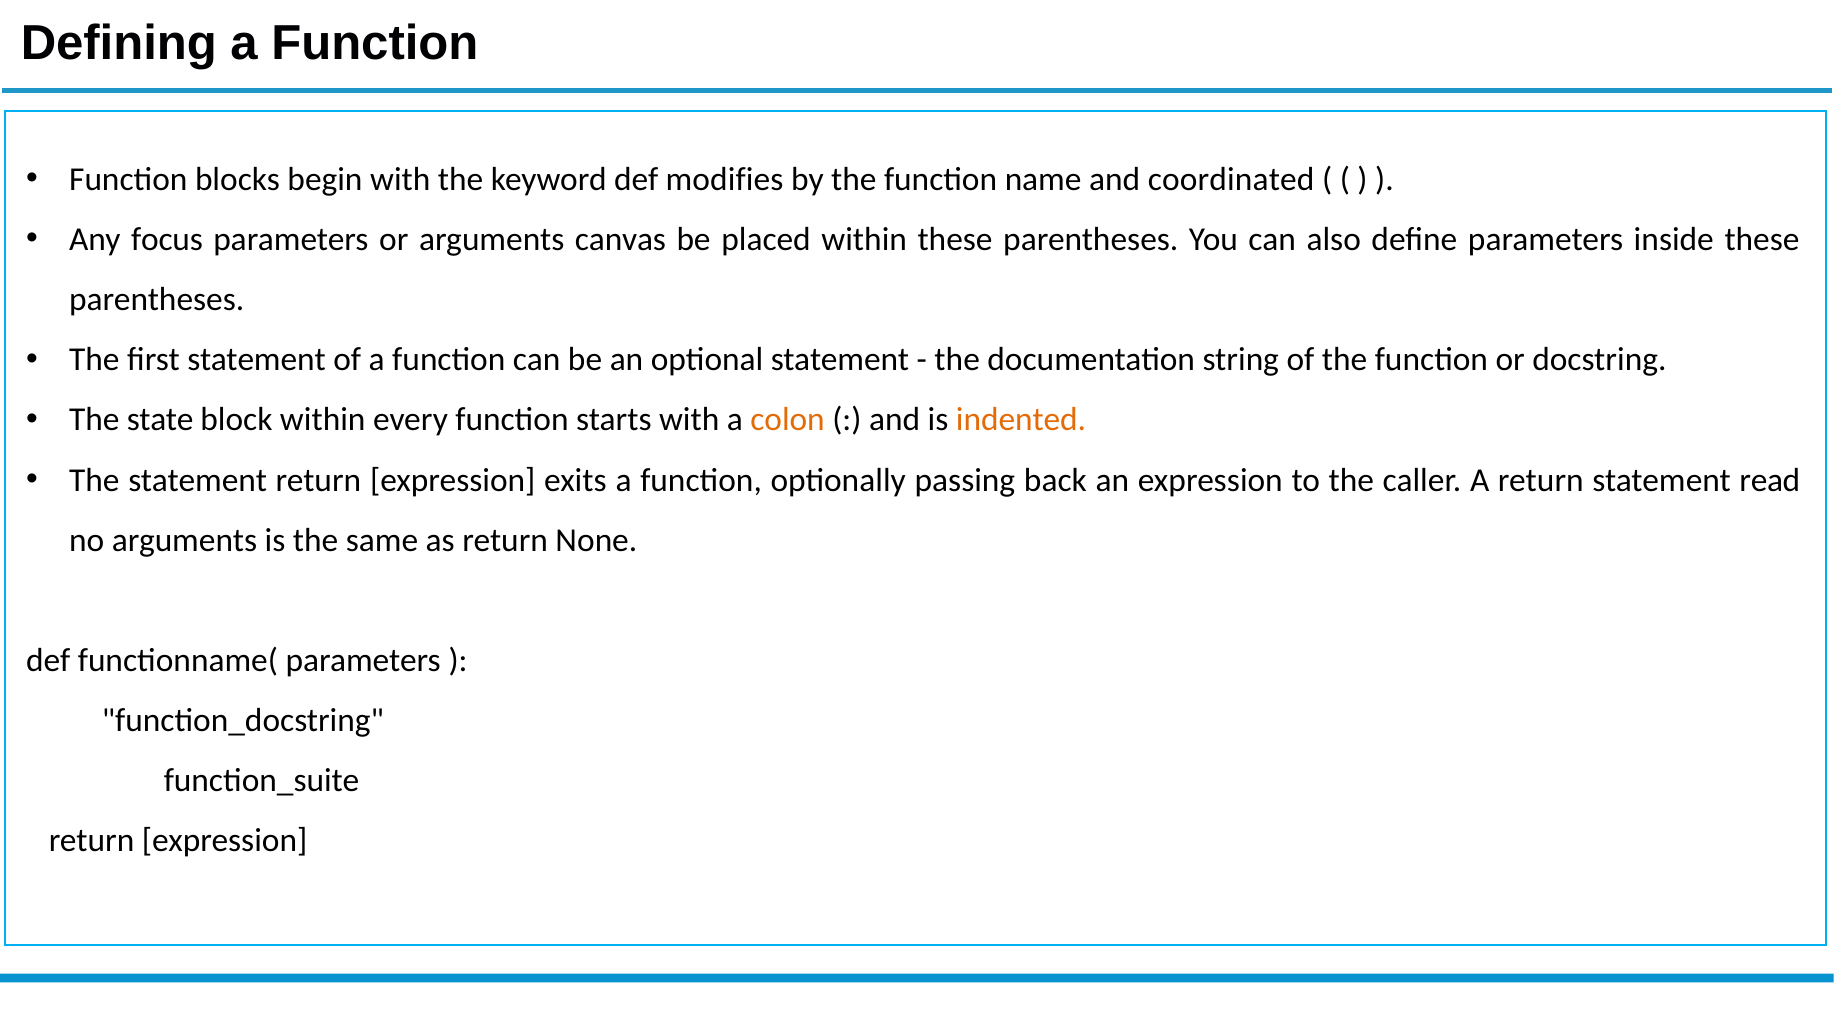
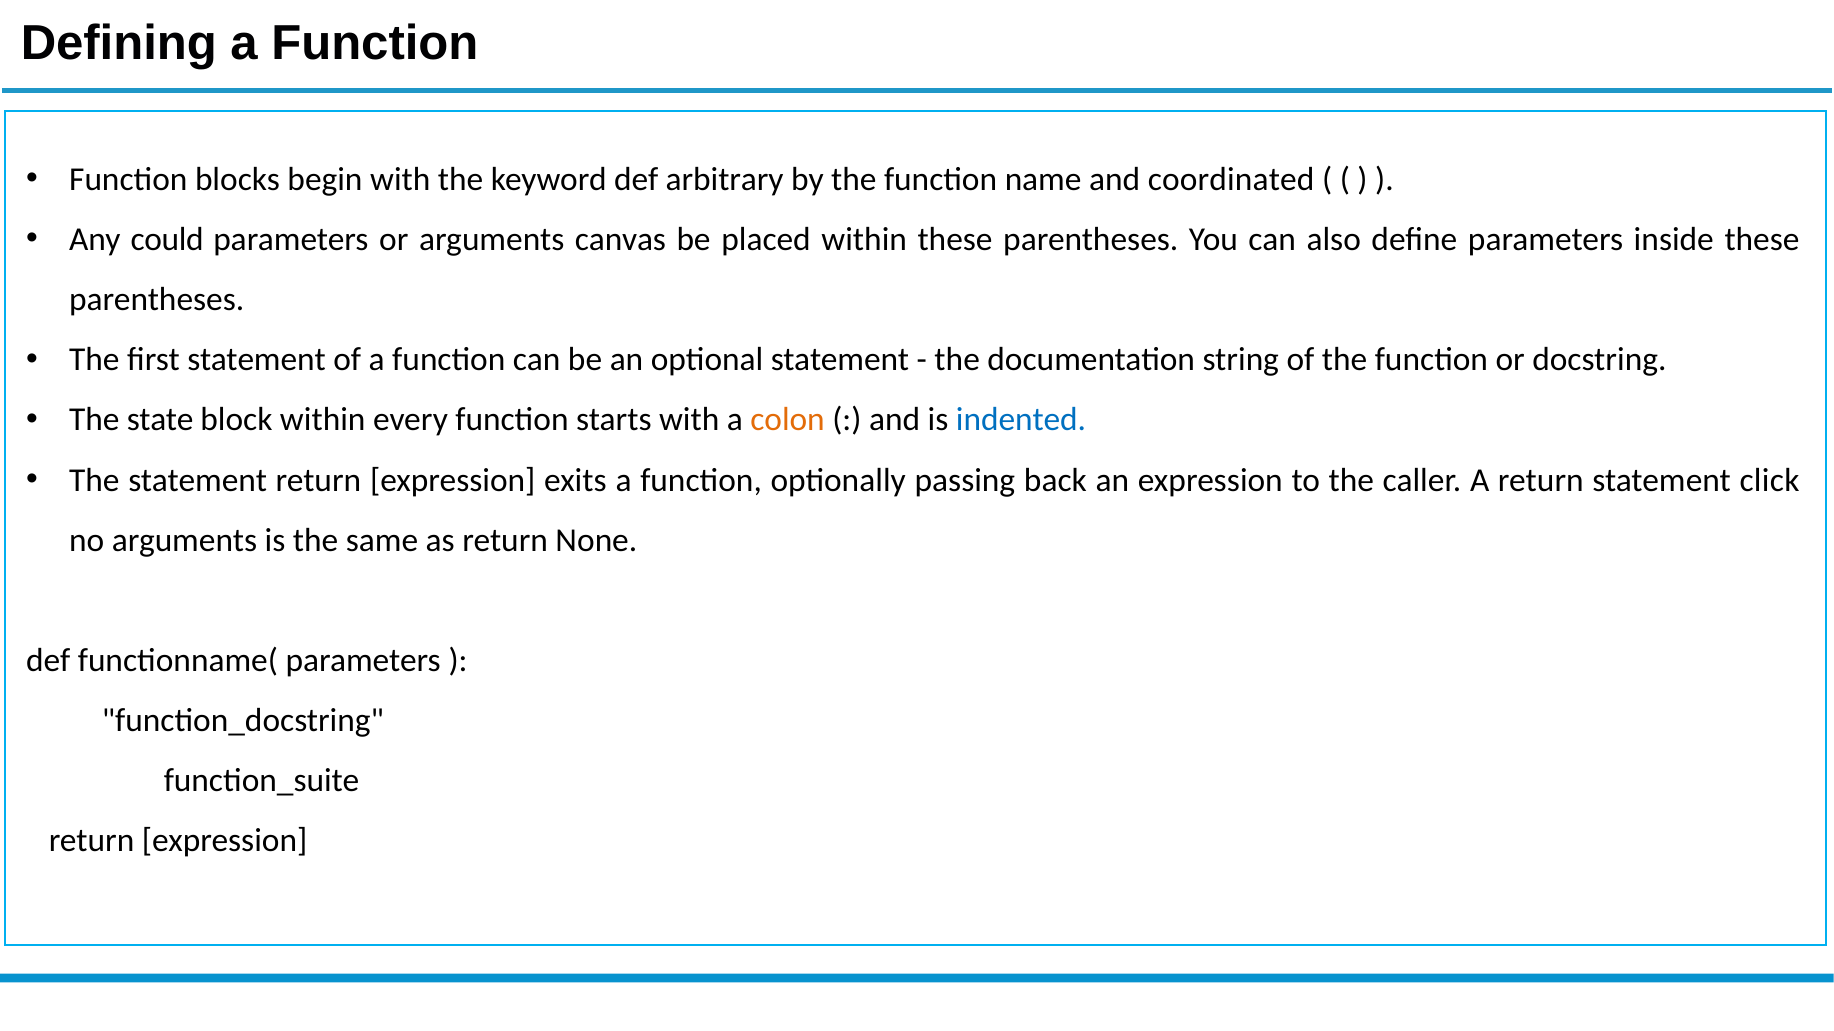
modifies: modifies -> arbitrary
focus: focus -> could
indented colour: orange -> blue
read: read -> click
